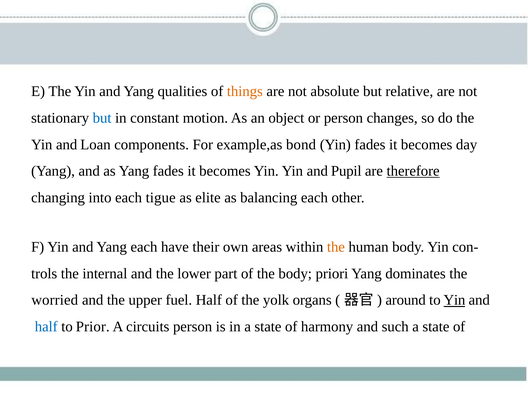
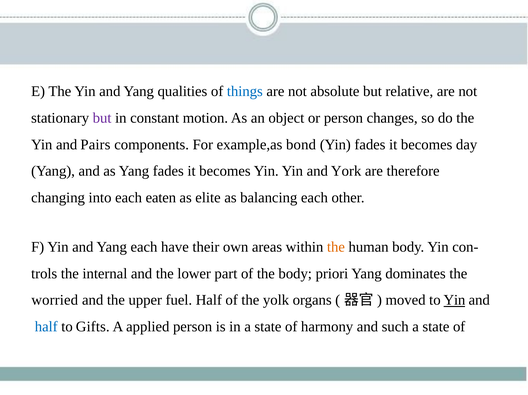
things colour: orange -> blue
but at (102, 118) colour: blue -> purple
Loan: Loan -> Pairs
Pupil: Pupil -> York
therefore underline: present -> none
tigue: tigue -> eaten
around: around -> moved
Prior: Prior -> Gifts
circuits: circuits -> applied
